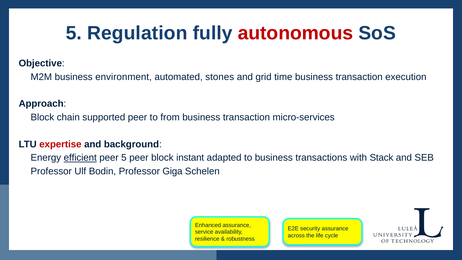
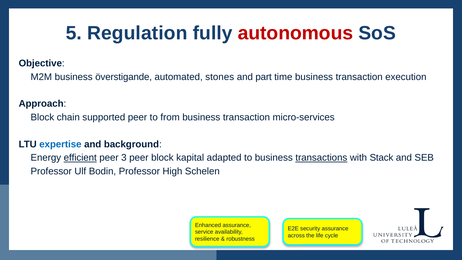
environment: environment -> överstigande
grid: grid -> part
expertise colour: red -> blue
peer 5: 5 -> 3
instant: instant -> kapital
transactions underline: none -> present
Giga: Giga -> High
